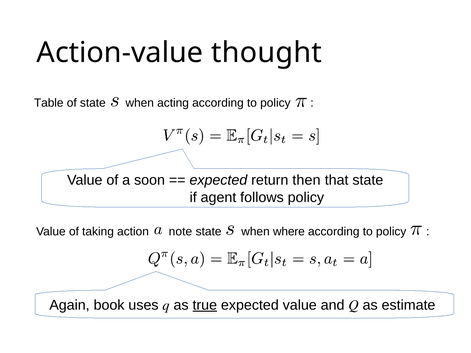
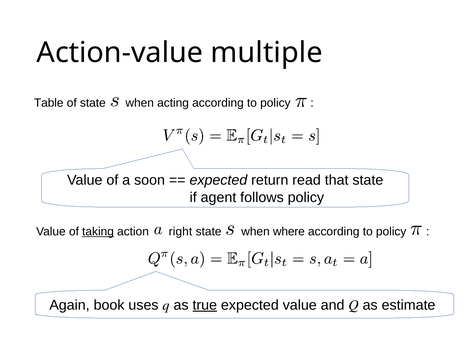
thought: thought -> multiple
then: then -> read
taking underline: none -> present
note: note -> right
